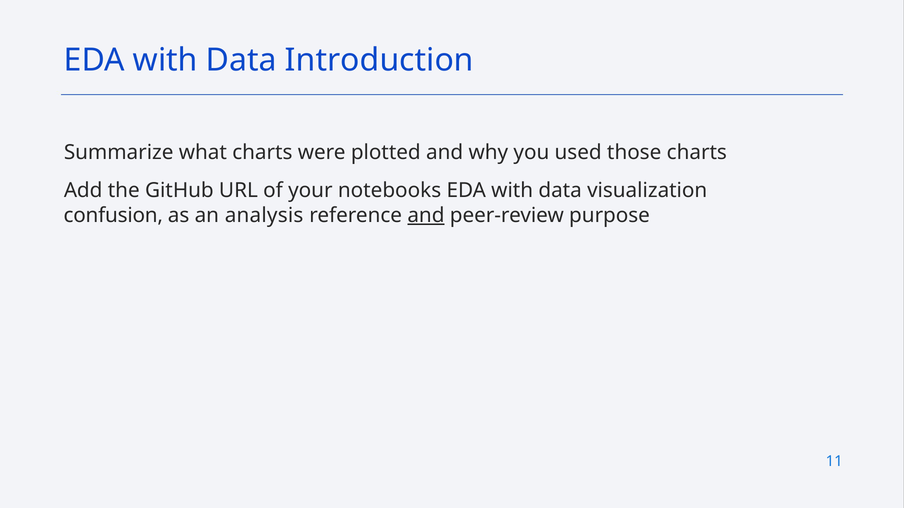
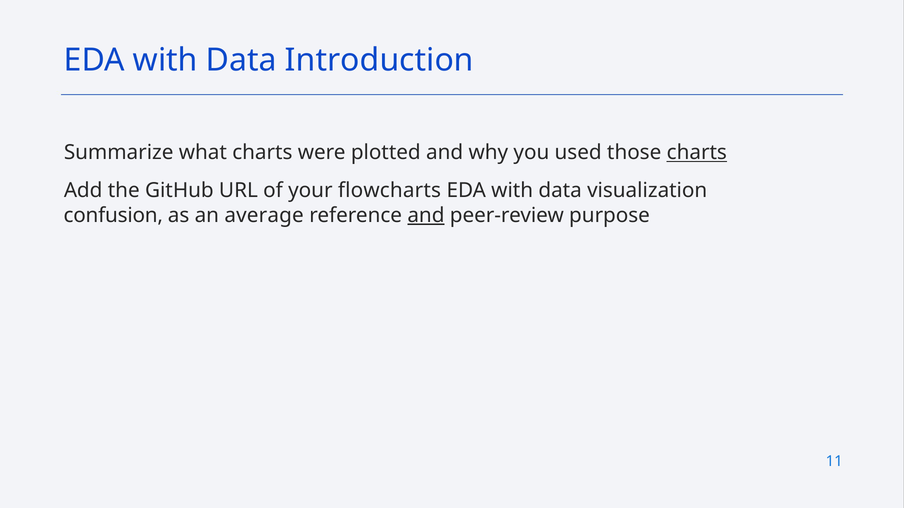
charts at (697, 153) underline: none -> present
notebooks: notebooks -> flowcharts
analysis: analysis -> average
